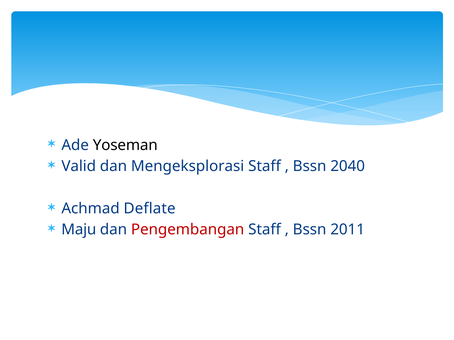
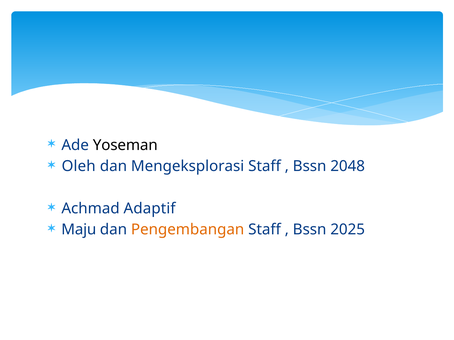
Valid: Valid -> Oleh
2040: 2040 -> 2048
Deflate: Deflate -> Adaptif
Pengembangan colour: red -> orange
2011: 2011 -> 2025
